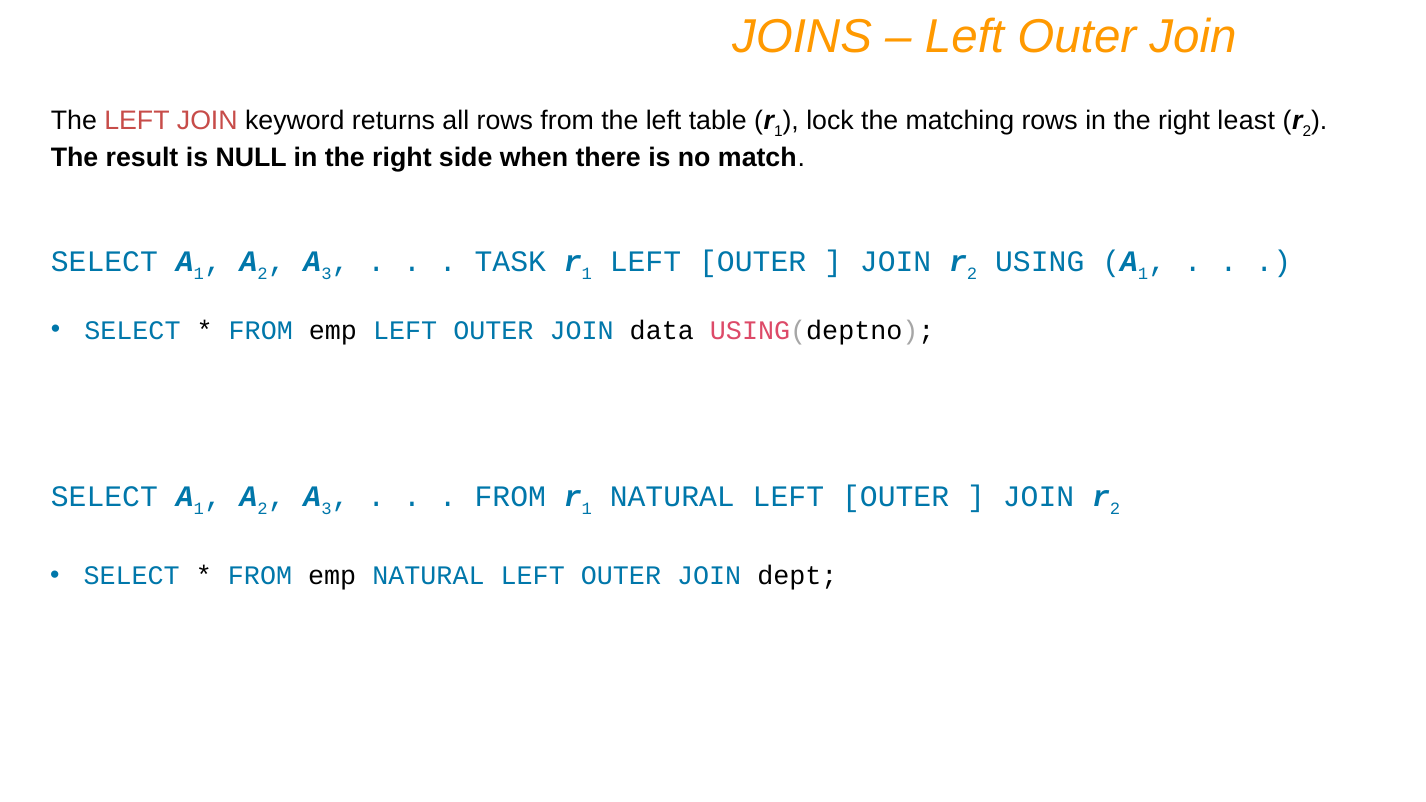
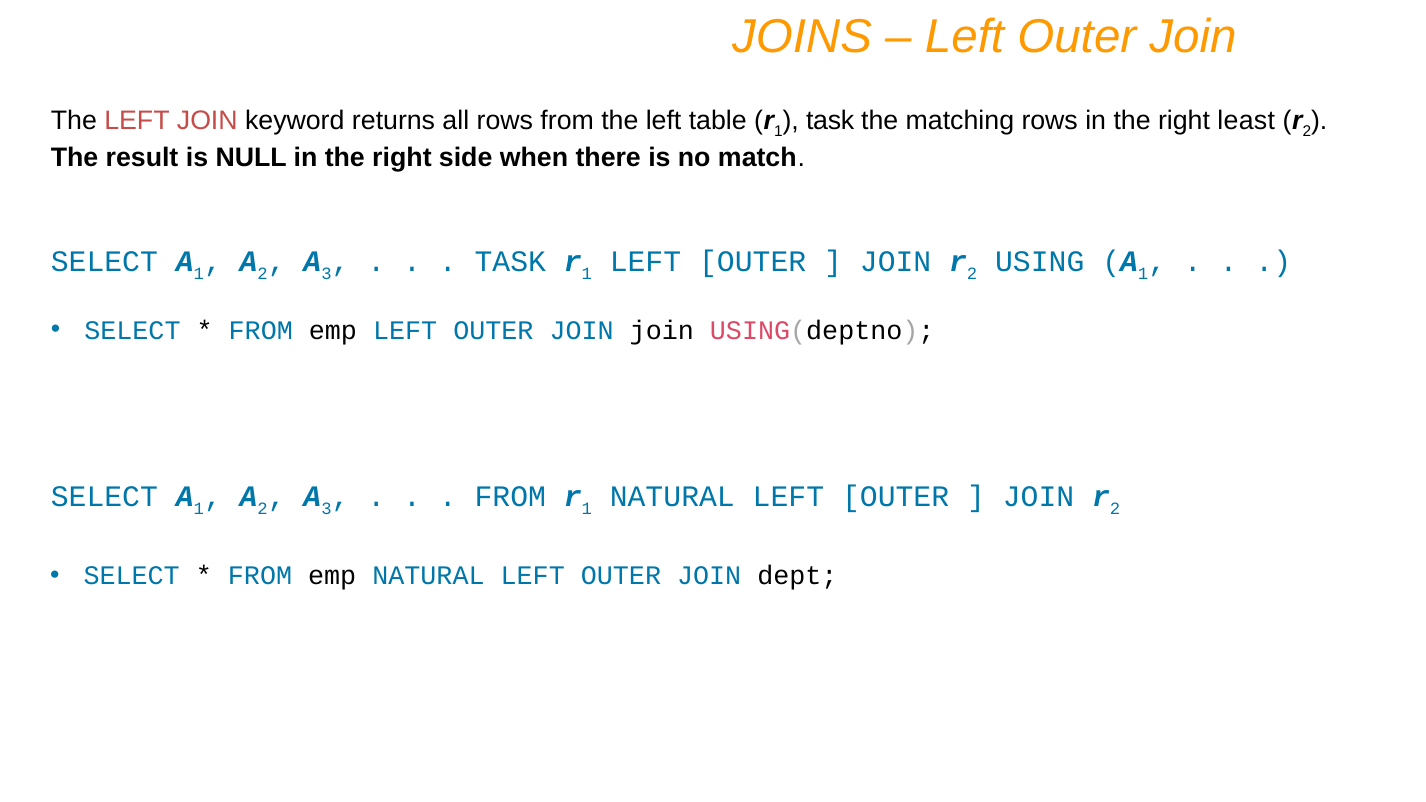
lock at (830, 121): lock -> task
JOIN data: data -> join
